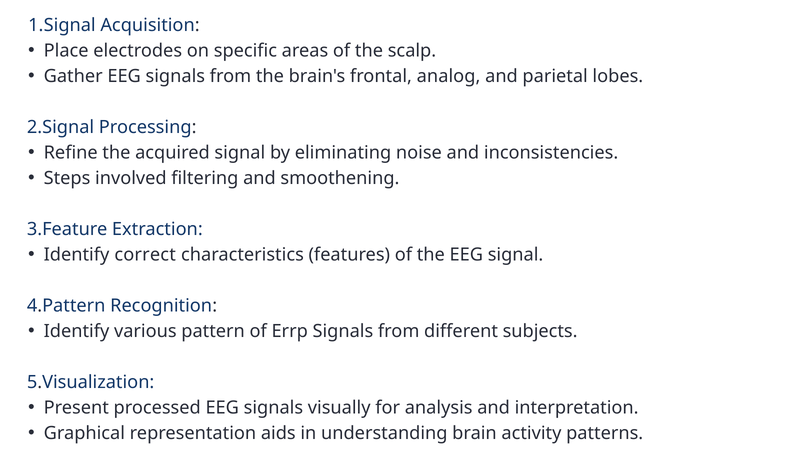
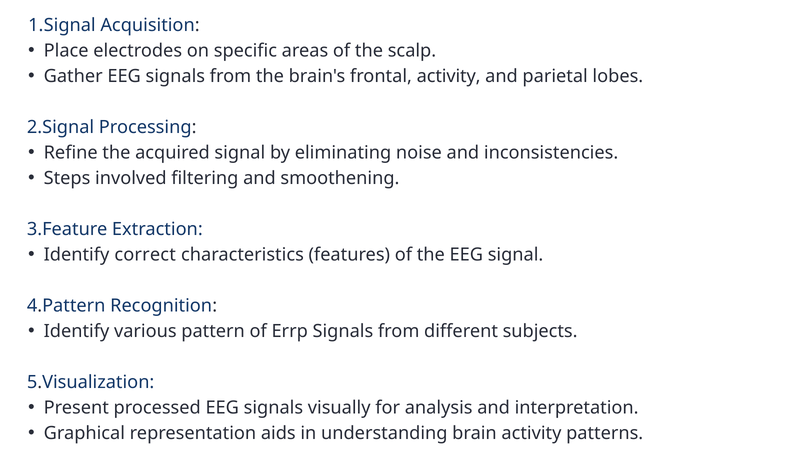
frontal analog: analog -> activity
